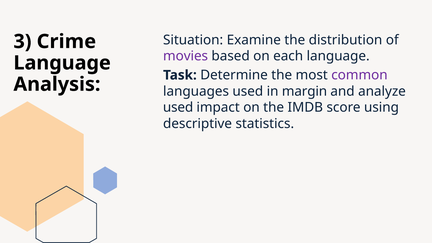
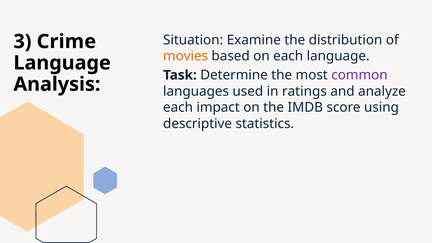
movies colour: purple -> orange
margin: margin -> ratings
used at (178, 108): used -> each
